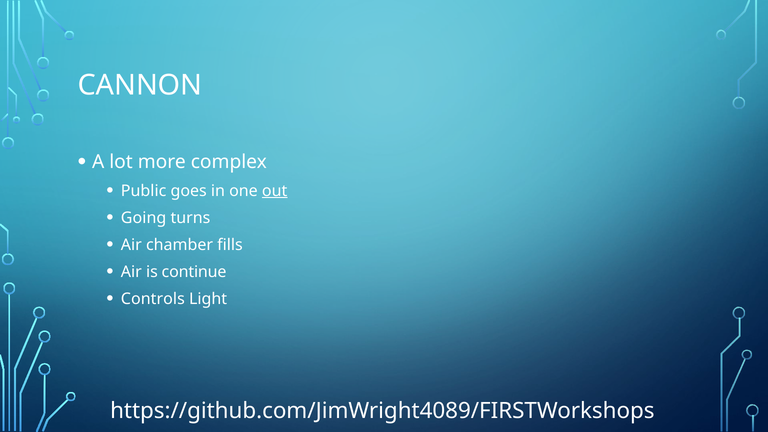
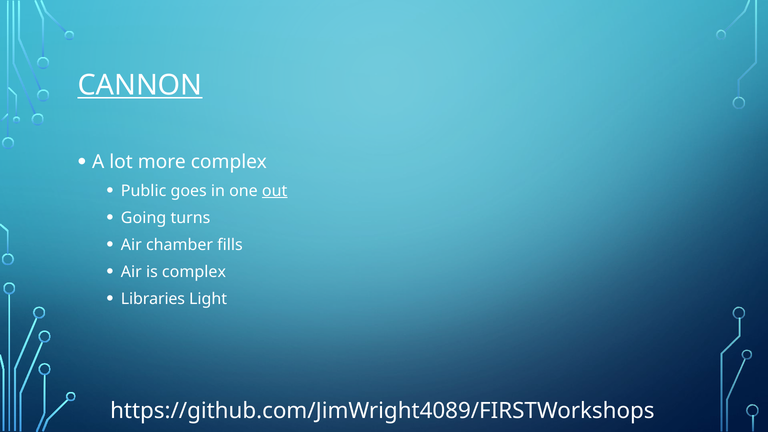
CANNON underline: none -> present
is continue: continue -> complex
Controls: Controls -> Libraries
